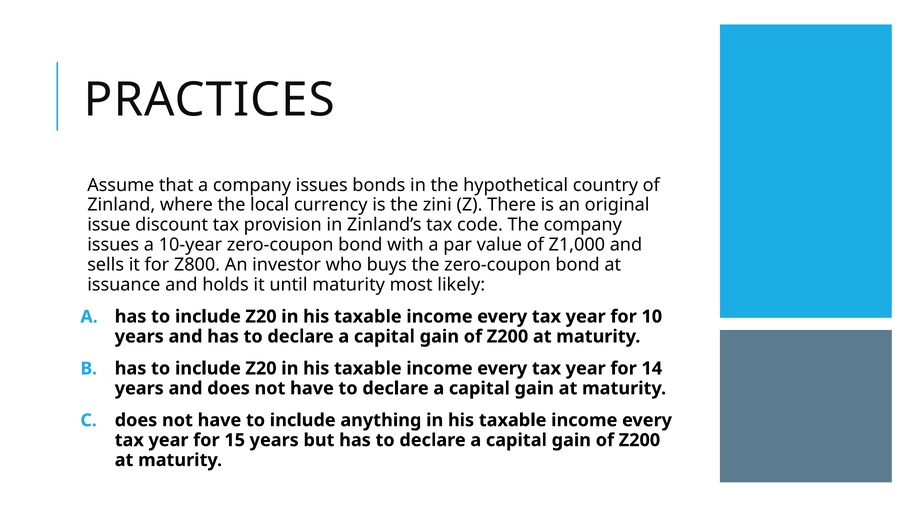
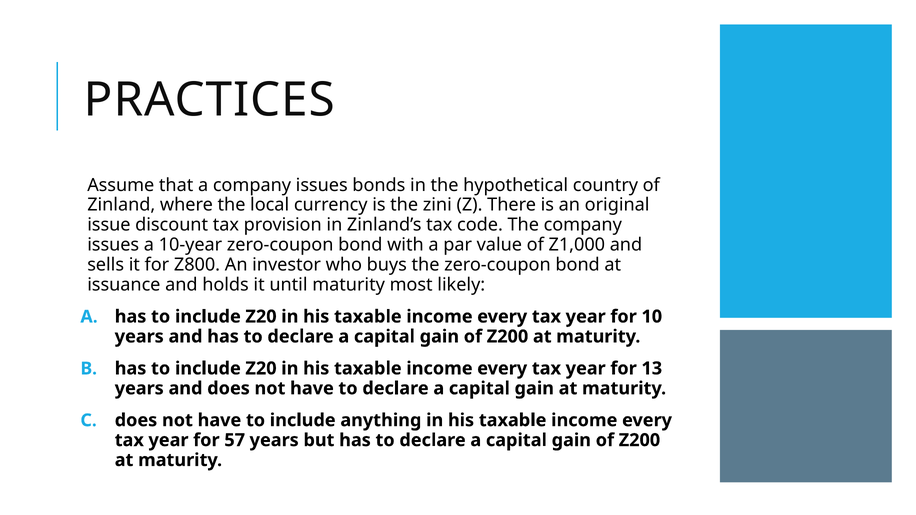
14: 14 -> 13
15: 15 -> 57
